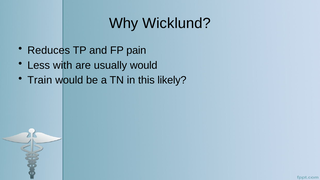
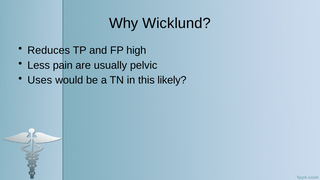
pain: pain -> high
with: with -> pain
usually would: would -> pelvic
Train: Train -> Uses
